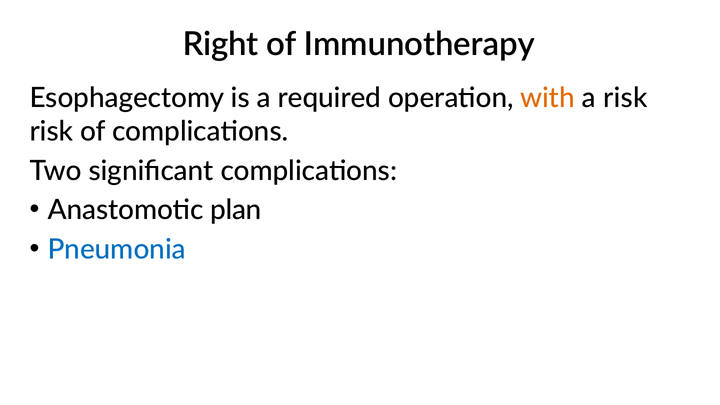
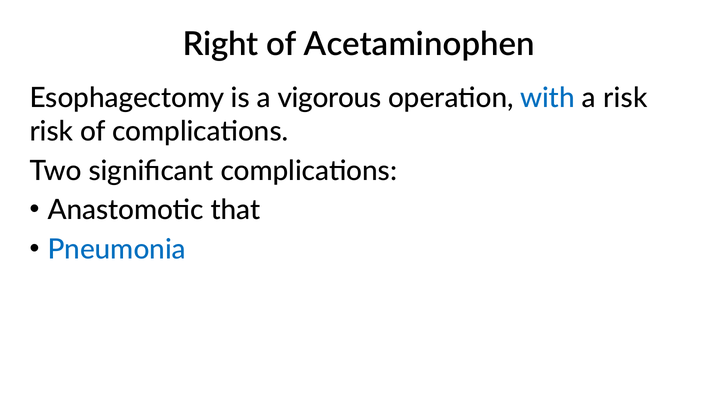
Immunotherapy: Immunotherapy -> Acetaminophen
required: required -> vigorous
with colour: orange -> blue
plan: plan -> that
